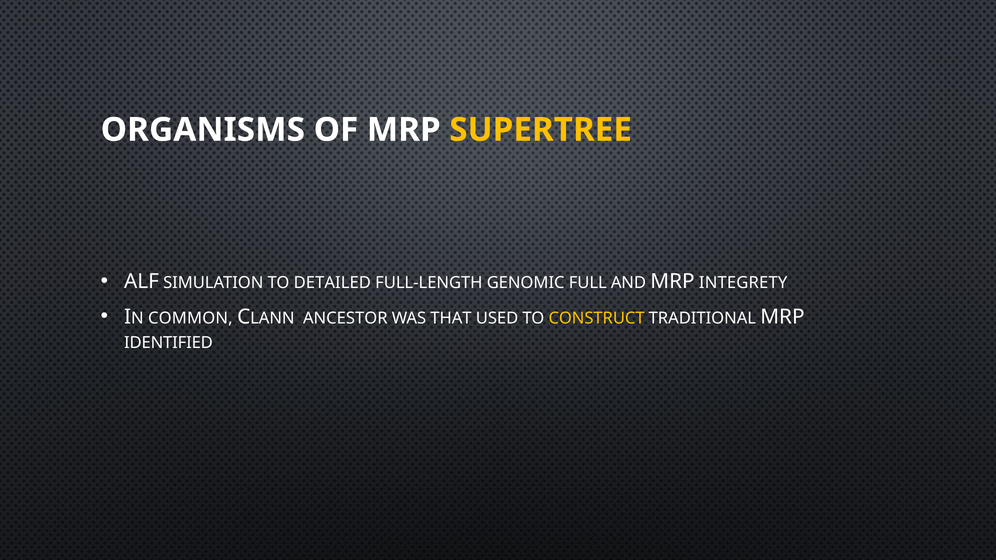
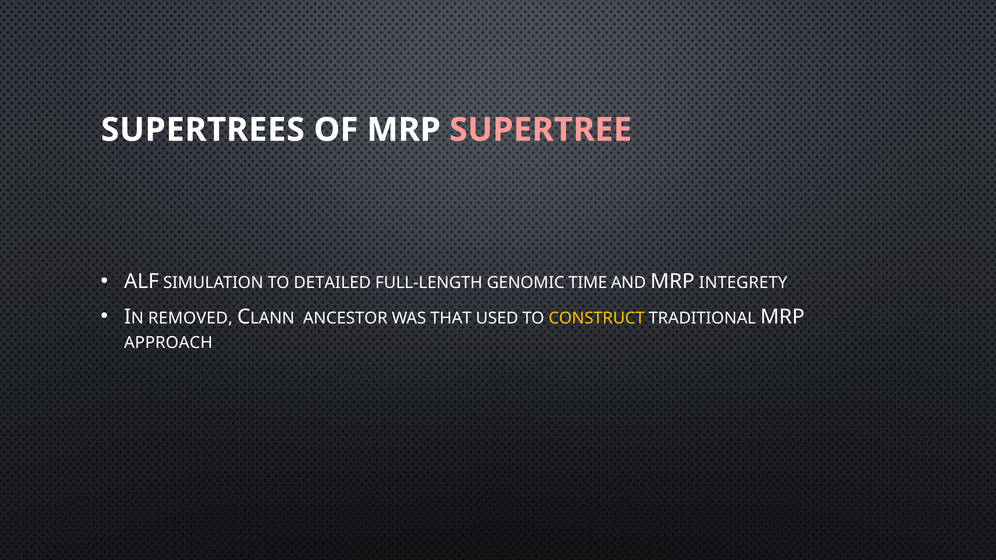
ORGANISMS: ORGANISMS -> SUPERTREES
SUPERTREE colour: yellow -> pink
FULL: FULL -> TIME
COMMON: COMMON -> REMOVED
IDENTIFIED: IDENTIFIED -> APPROACH
